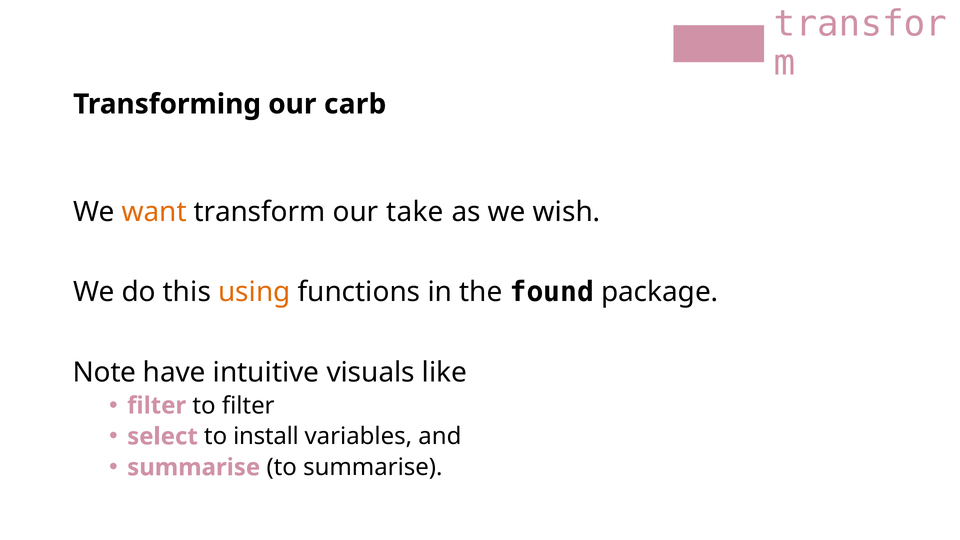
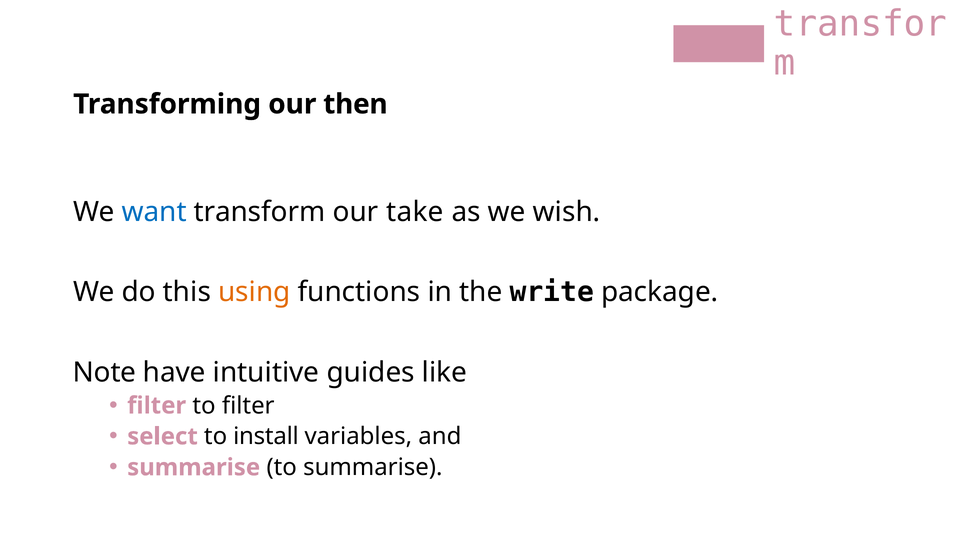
carb: carb -> then
want colour: orange -> blue
found: found -> write
visuals: visuals -> guides
